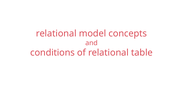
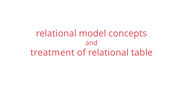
conditions: conditions -> treatment
